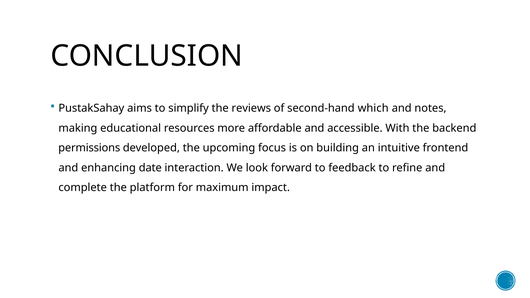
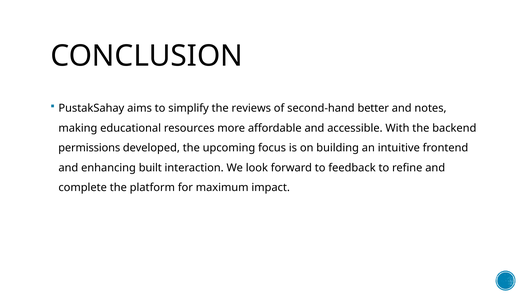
which: which -> better
date: date -> built
